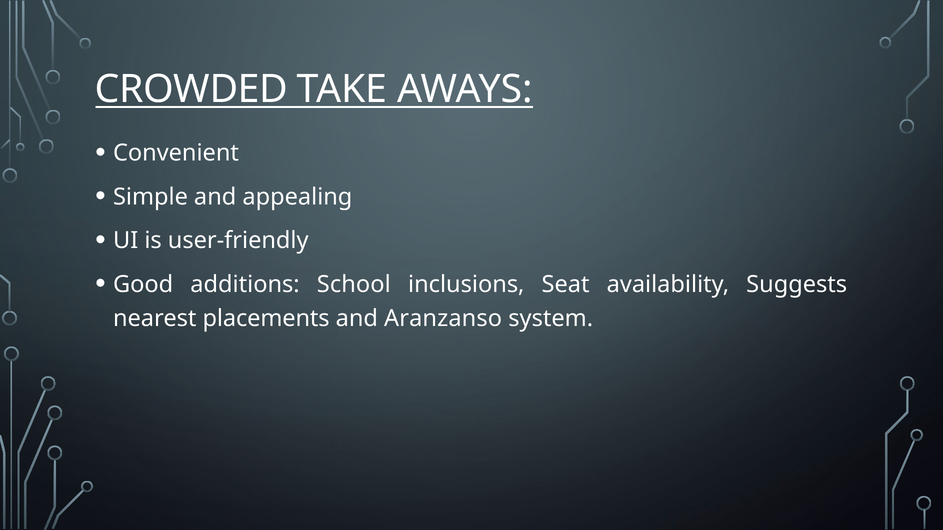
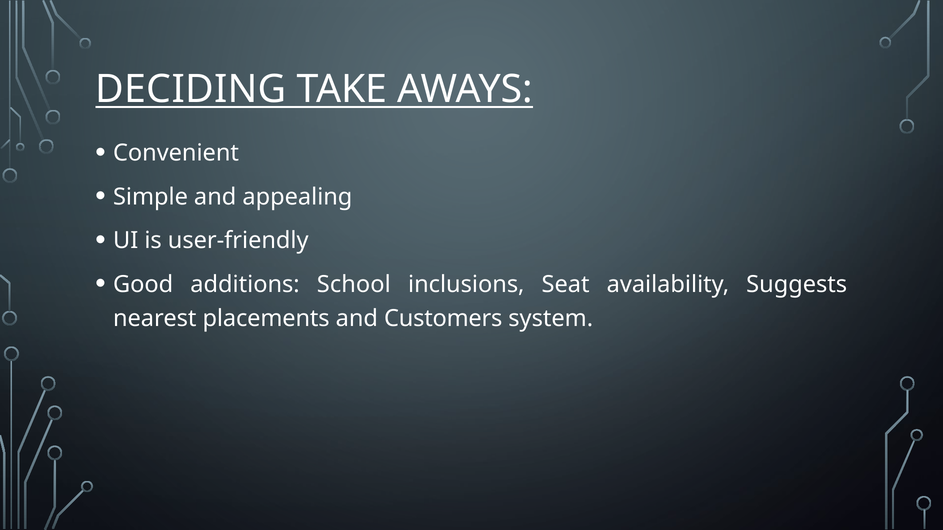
CROWDED: CROWDED -> DECIDING
Aranzanso: Aranzanso -> Customers
